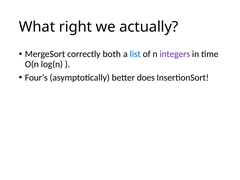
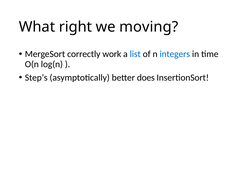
actually: actually -> moving
both: both -> work
integers colour: purple -> blue
Four’s: Four’s -> Step’s
